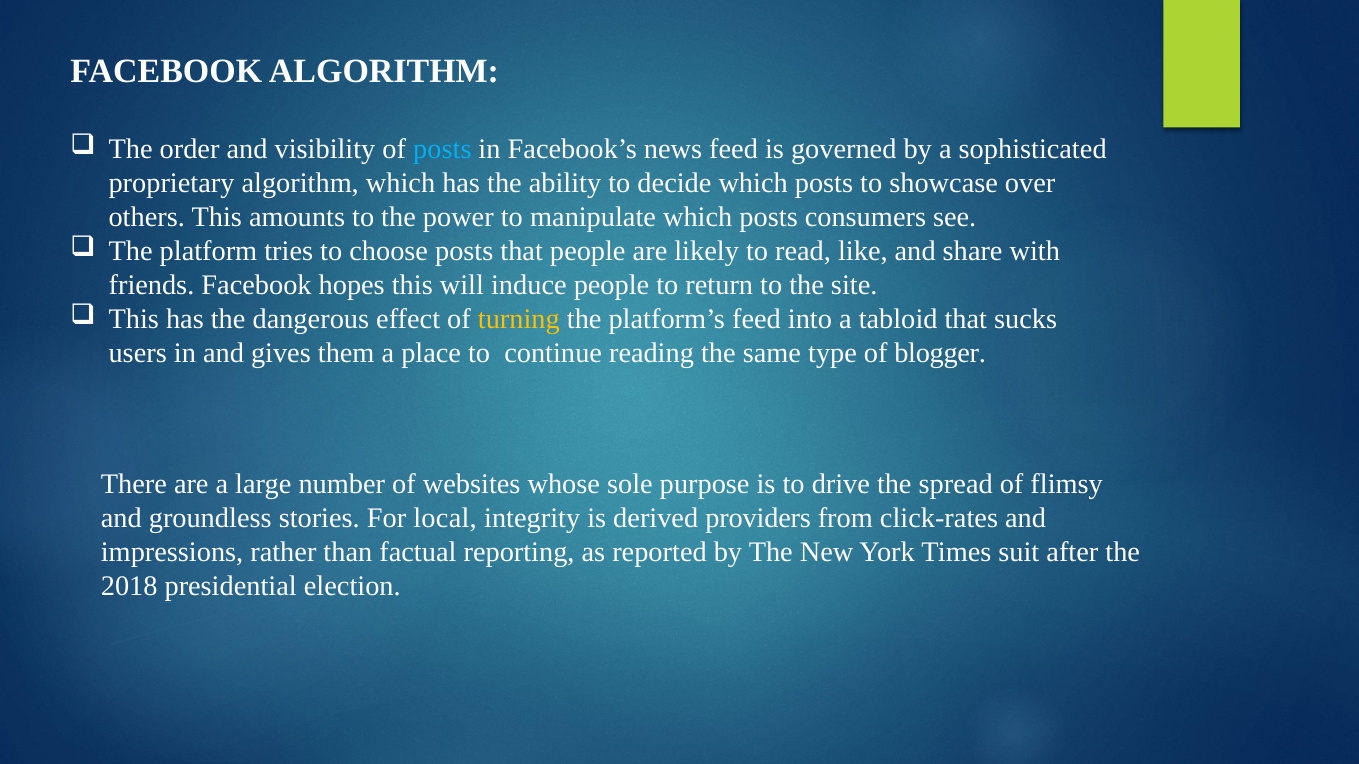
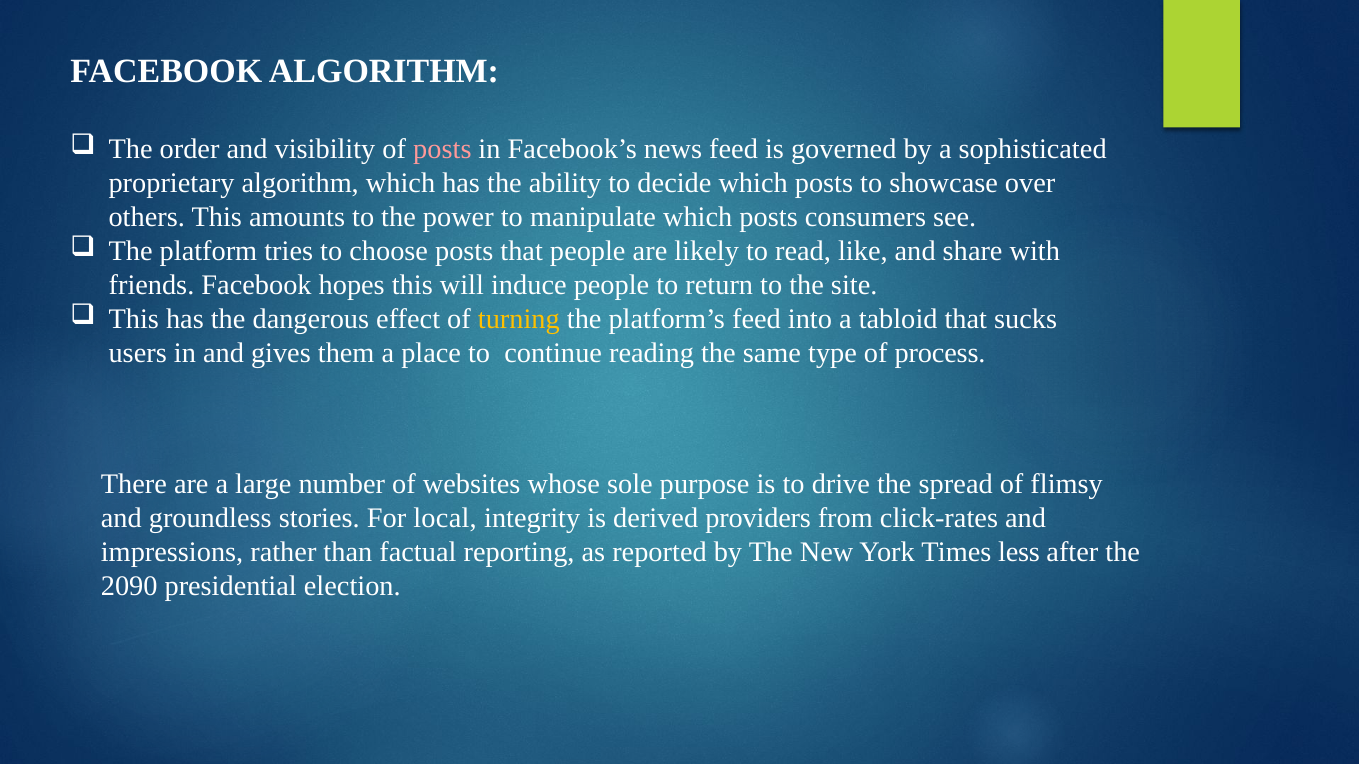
posts at (442, 150) colour: light blue -> pink
blogger: blogger -> process
suit: suit -> less
2018: 2018 -> 2090
